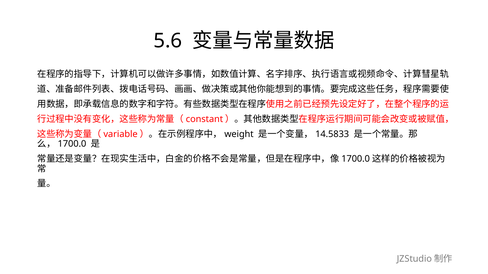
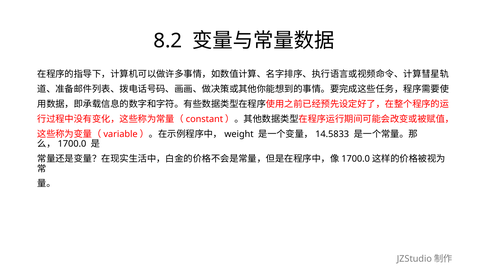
5.6: 5.6 -> 8.2
